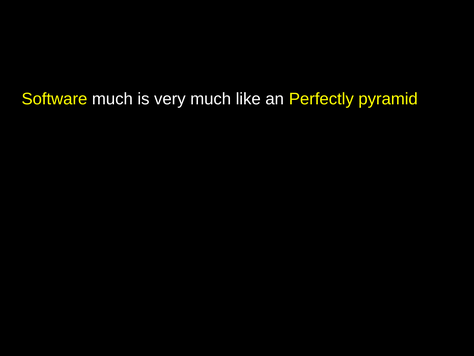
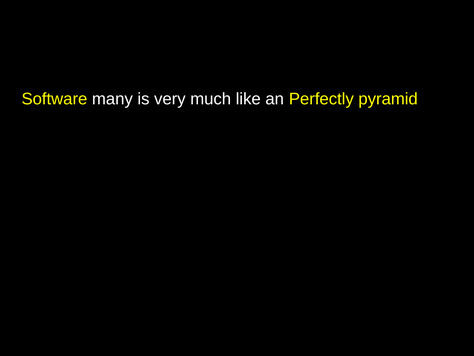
Software much: much -> many
